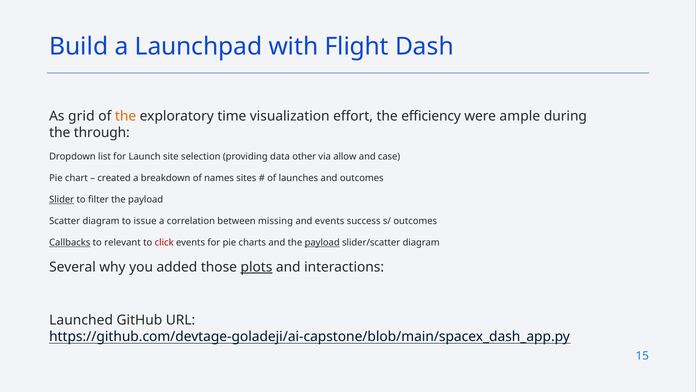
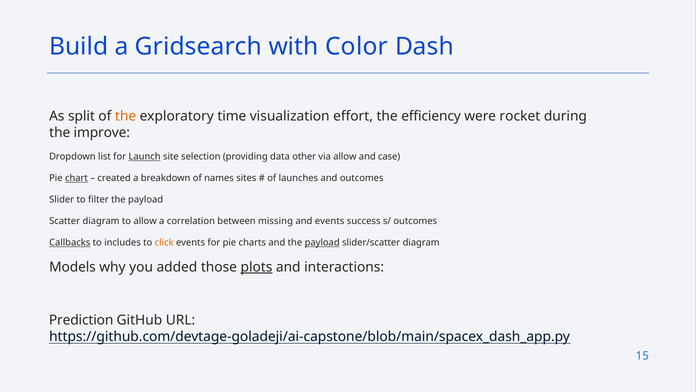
Launchpad: Launchpad -> Gridsearch
Flight: Flight -> Color
grid: grid -> split
ample: ample -> rocket
through: through -> improve
Launch underline: none -> present
chart underline: none -> present
Slider underline: present -> none
to issue: issue -> allow
relevant: relevant -> includes
click colour: red -> orange
Several: Several -> Models
Launched: Launched -> Prediction
